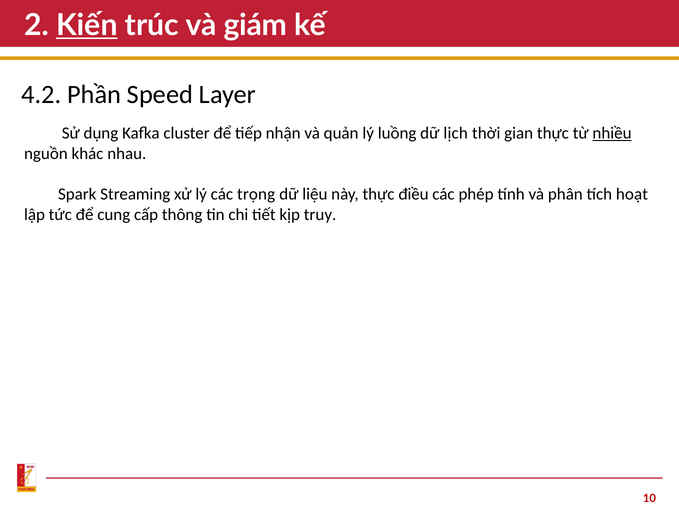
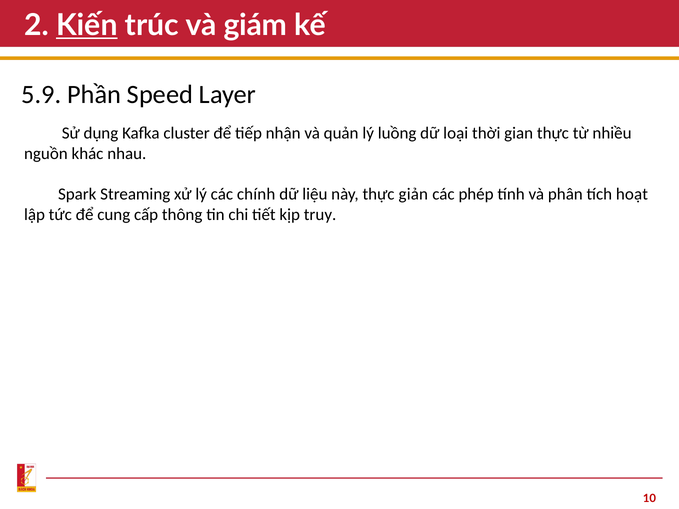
4.2: 4.2 -> 5.9
lịch: lịch -> loại
nhiều underline: present -> none
trọng: trọng -> chính
điều: điều -> giản
